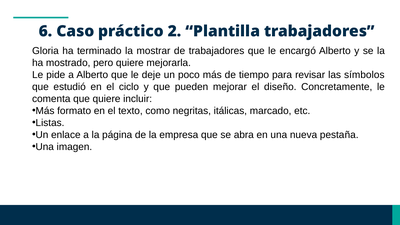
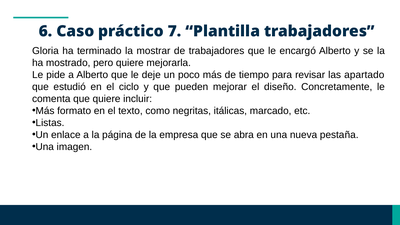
2: 2 -> 7
símbolos: símbolos -> apartado
